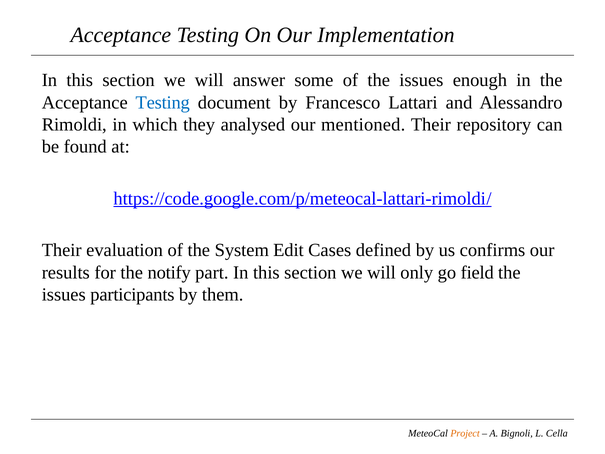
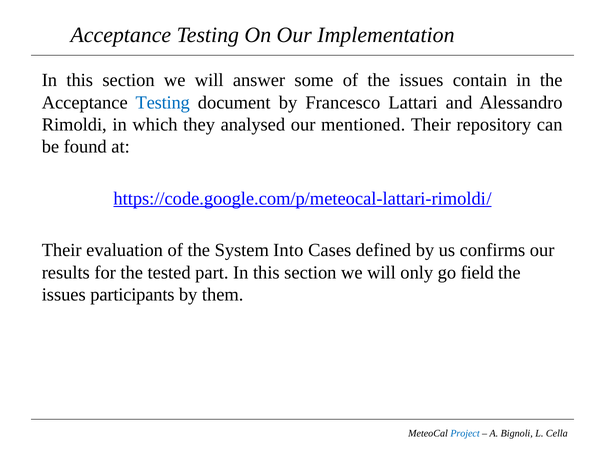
enough: enough -> contain
Edit: Edit -> Into
notify: notify -> tested
Project colour: orange -> blue
